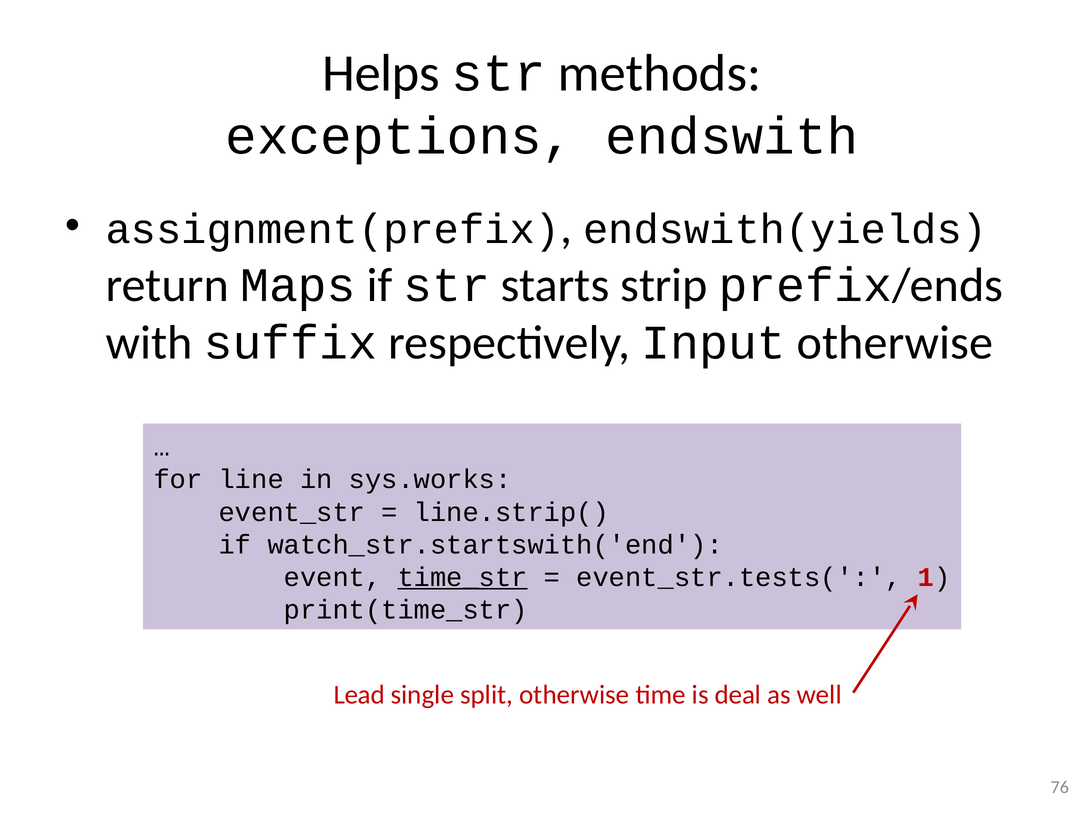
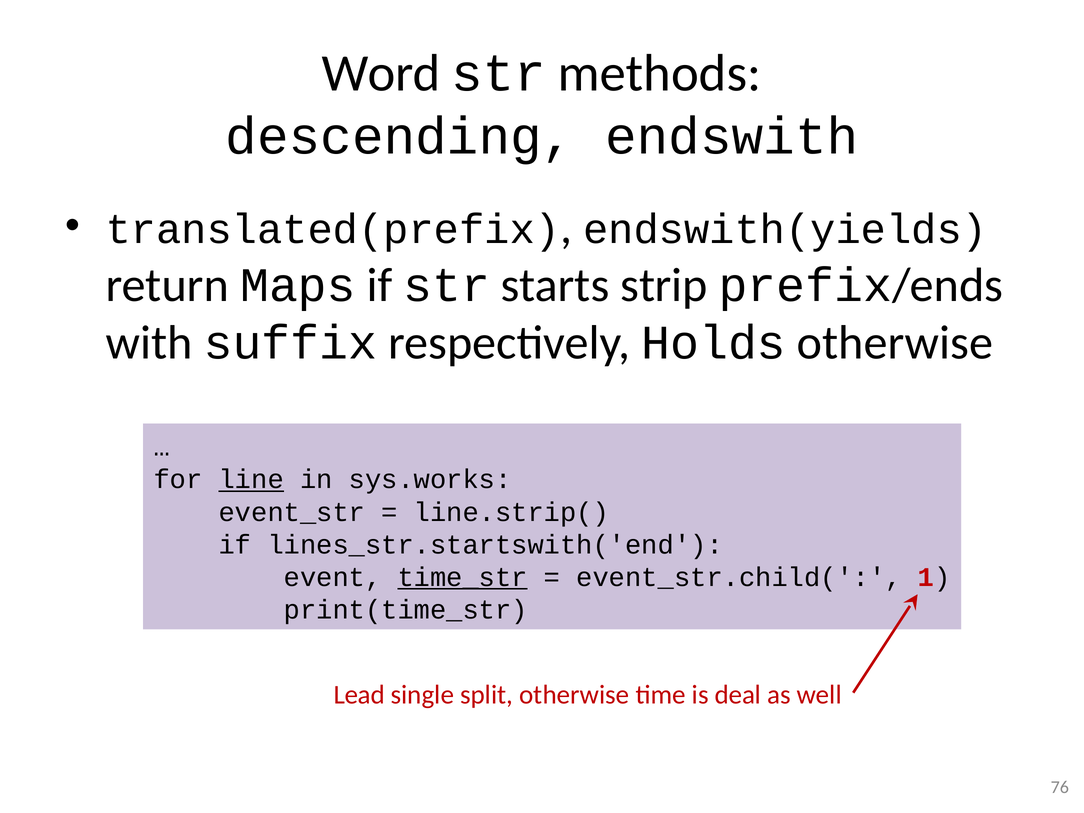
Helps: Helps -> Word
exceptions: exceptions -> descending
assignment(prefix: assignment(prefix -> translated(prefix
Input: Input -> Holds
line underline: none -> present
watch_str.startswith('end: watch_str.startswith('end -> lines_str.startswith('end
event_str.tests(: event_str.tests( -> event_str.child(
